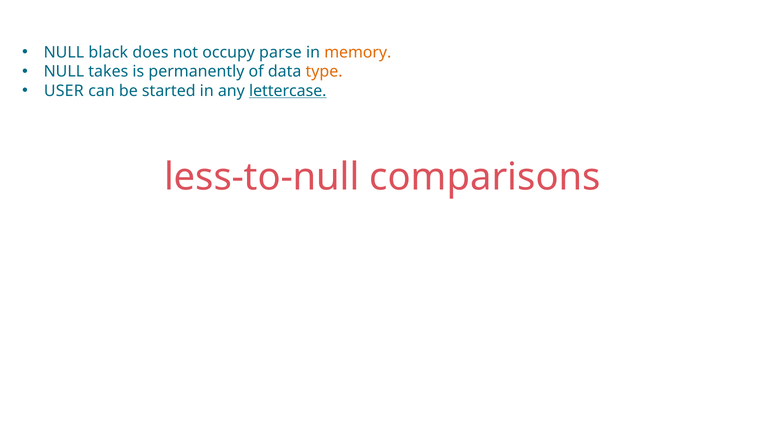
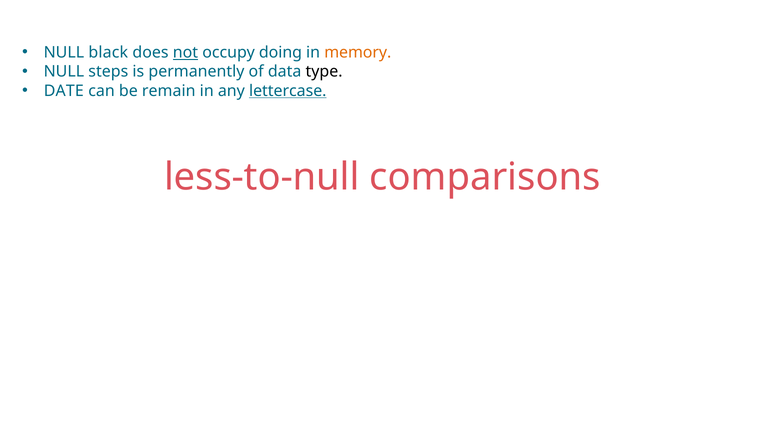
not underline: none -> present
parse: parse -> doing
takes: takes -> steps
type colour: orange -> black
USER: USER -> DATE
started: started -> remain
